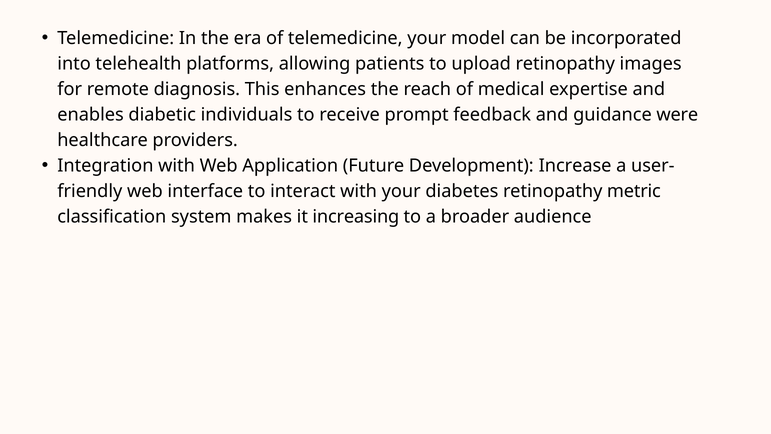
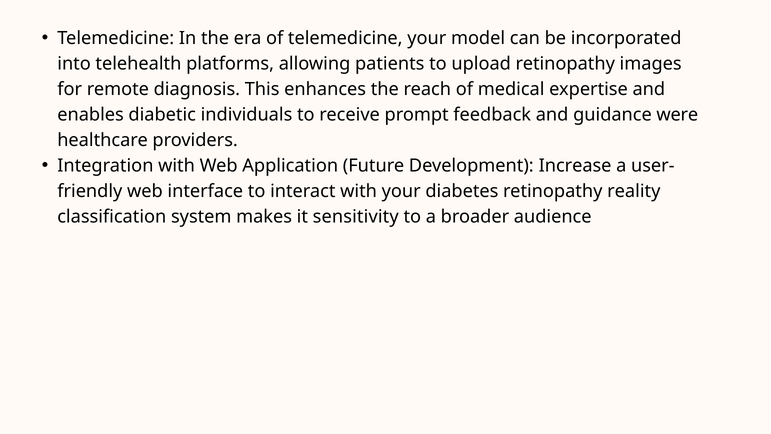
metric: metric -> reality
increasing: increasing -> sensitivity
